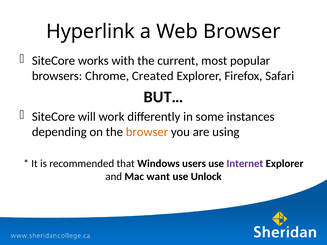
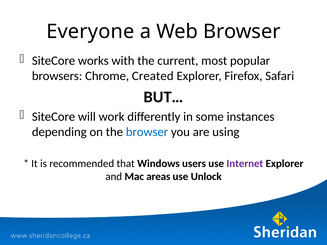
Hyperlink: Hyperlink -> Everyone
browser at (147, 132) colour: orange -> blue
want: want -> areas
